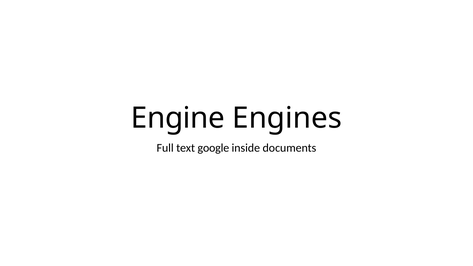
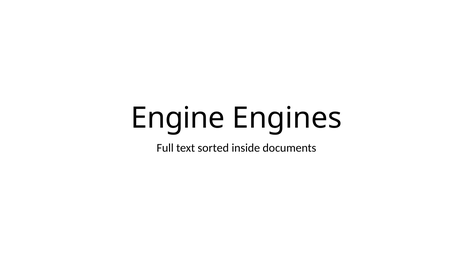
google: google -> sorted
